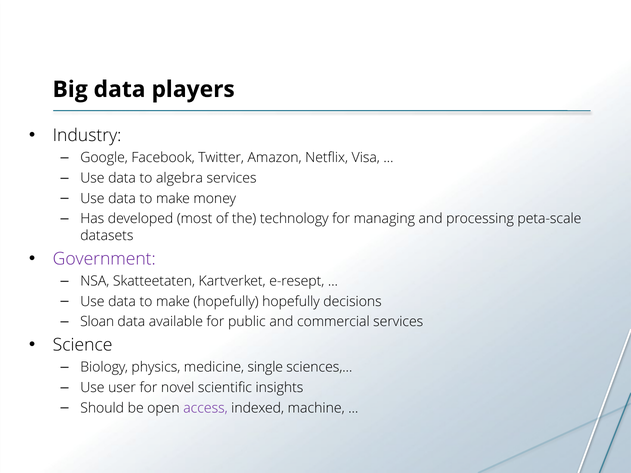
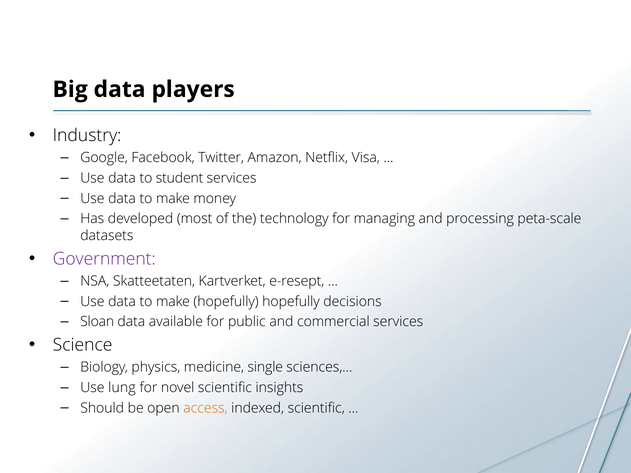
algebra: algebra -> student
user: user -> lung
access colour: purple -> orange
indexed machine: machine -> scientific
